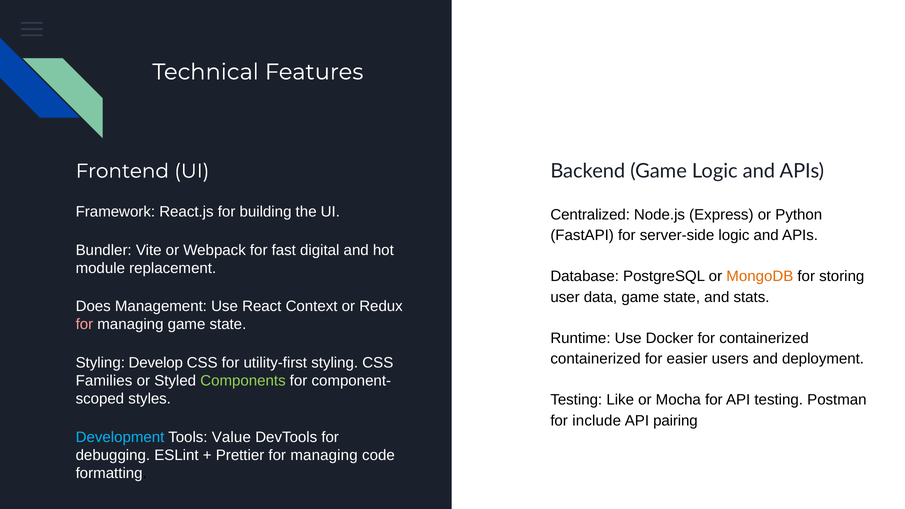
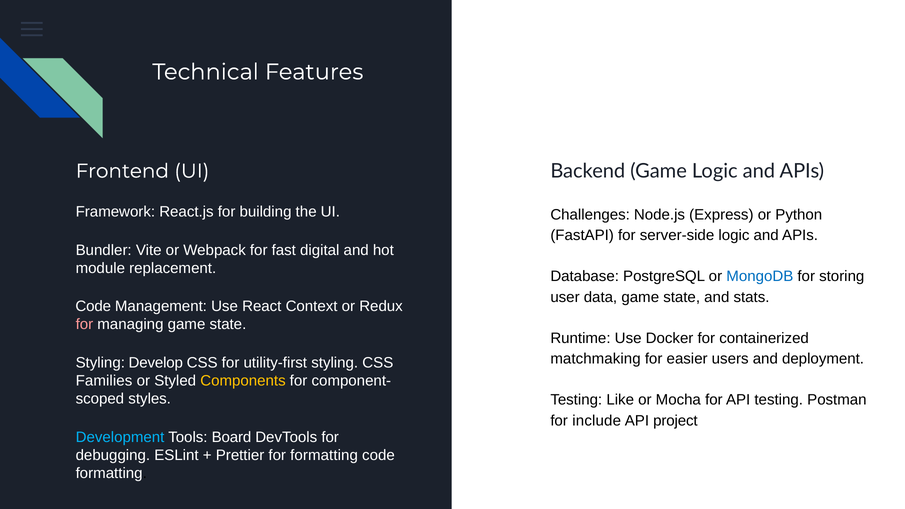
Centralized: Centralized -> Challenges
MongoDB colour: orange -> blue
Does at (93, 306): Does -> Code
containerized at (596, 359): containerized -> matchmaking
Components colour: light green -> yellow
pairing: pairing -> project
Value: Value -> Board
Prettier for managing: managing -> formatting
